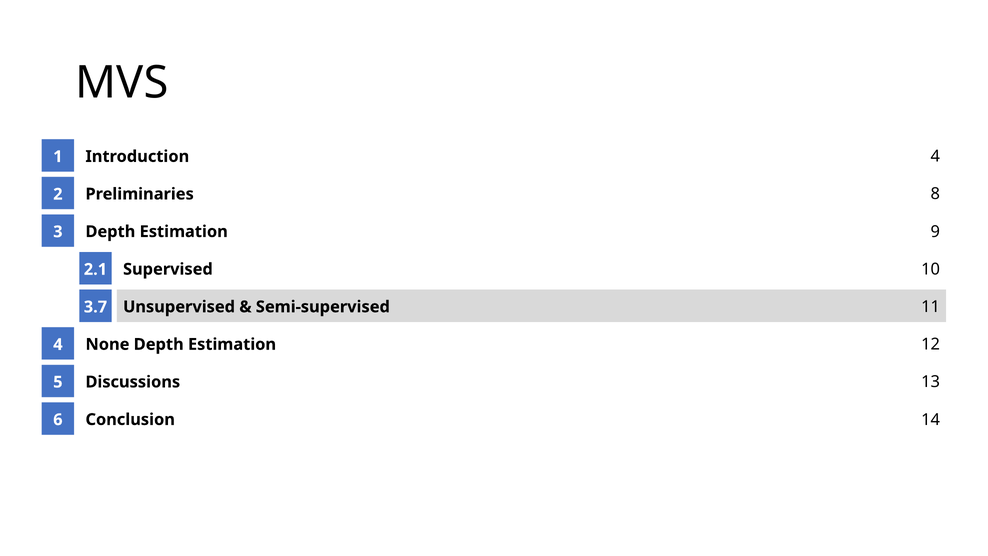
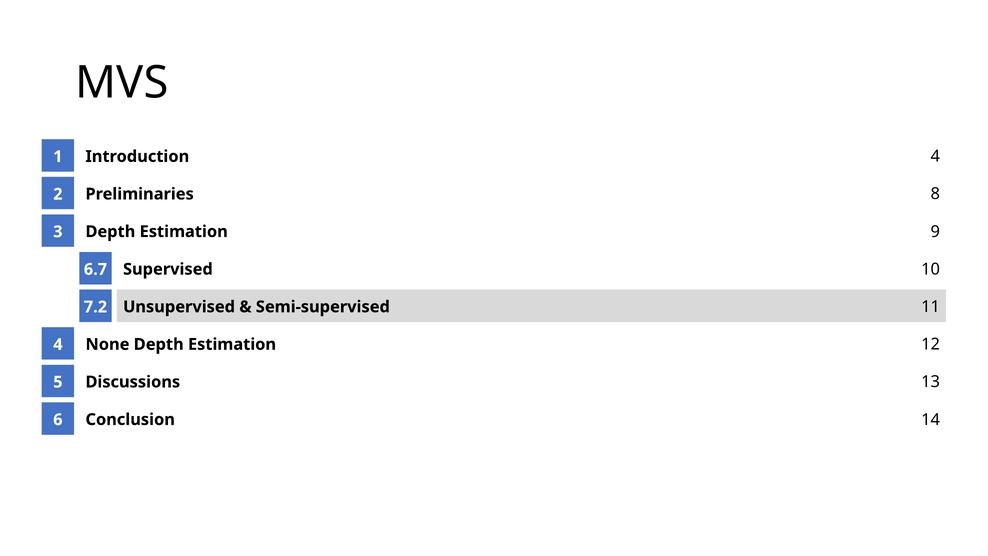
2.1: 2.1 -> 6.7
3.7: 3.7 -> 7.2
